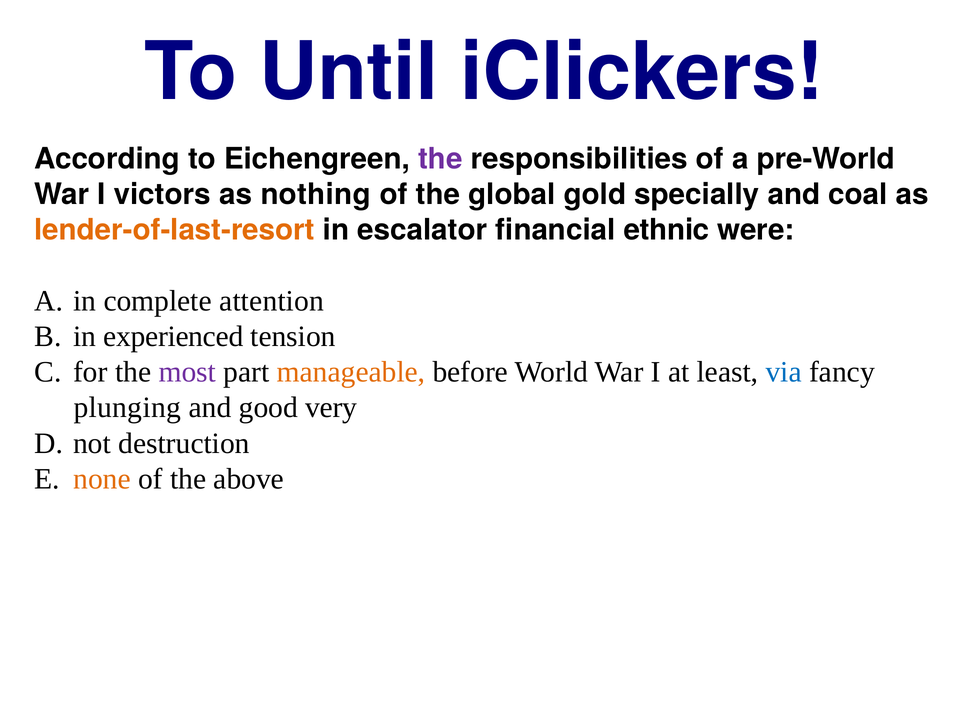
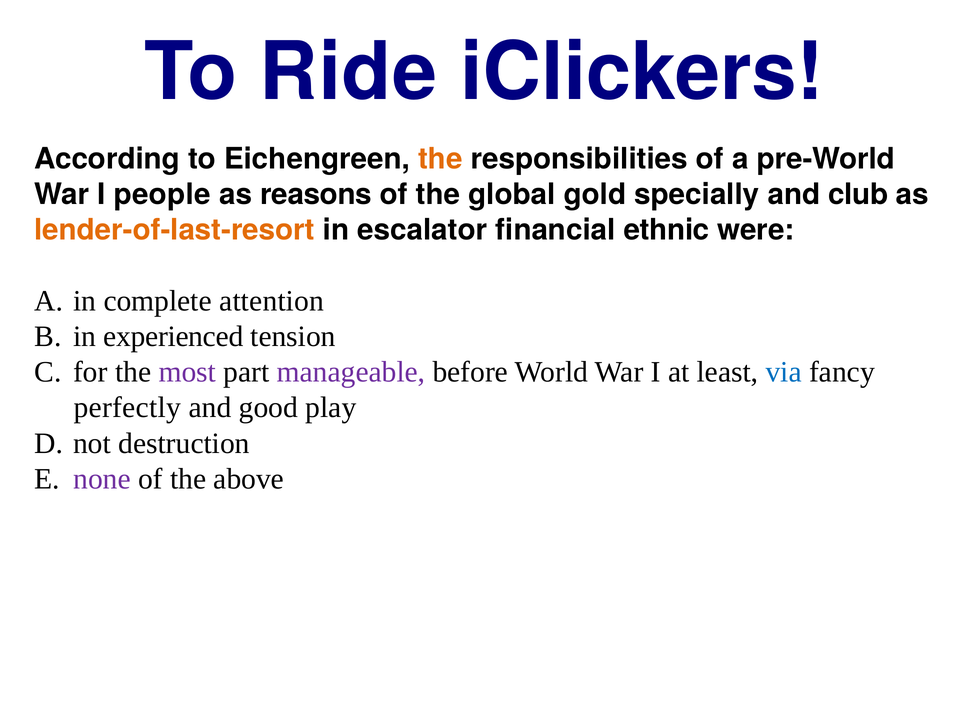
Until: Until -> Ride
the at (440, 159) colour: purple -> orange
victors: victors -> people
nothing: nothing -> reasons
coal: coal -> club
manageable colour: orange -> purple
plunging: plunging -> perfectly
very: very -> play
none colour: orange -> purple
